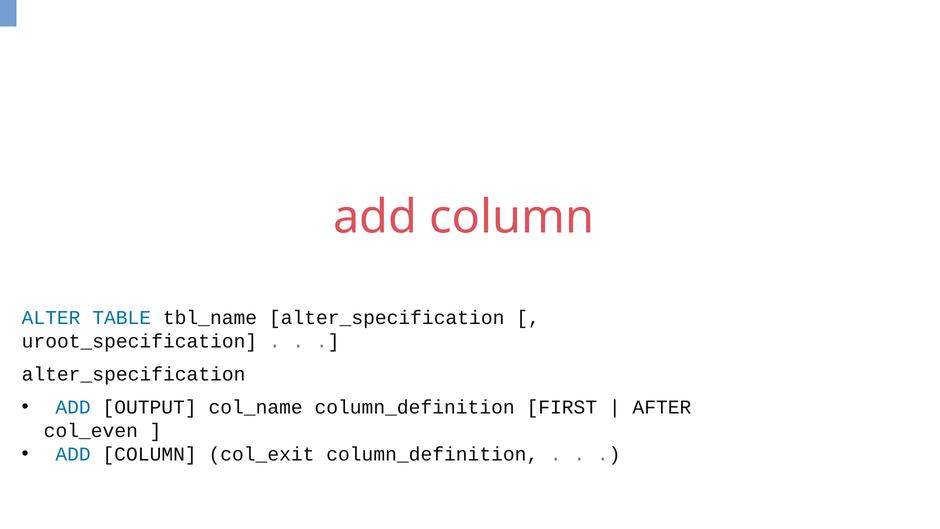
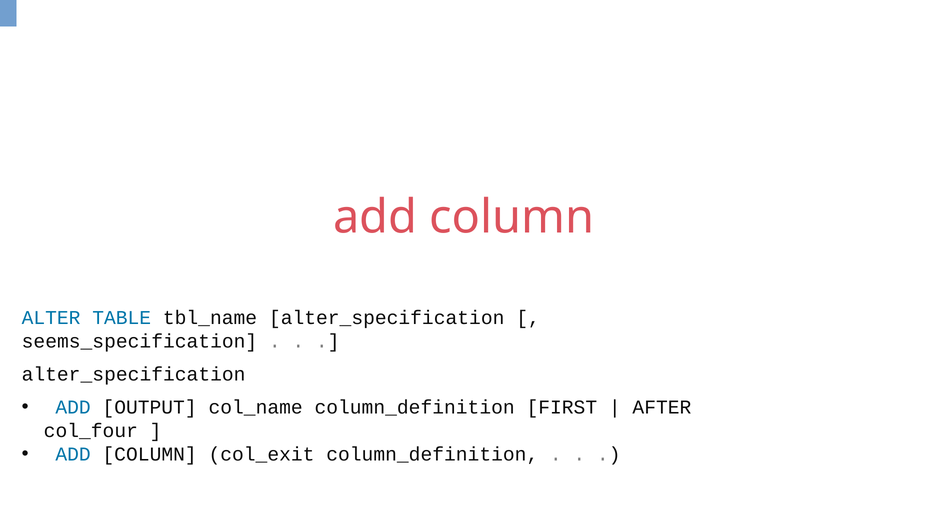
uroot_specification: uroot_specification -> seems_specification
col_even: col_even -> col_four
